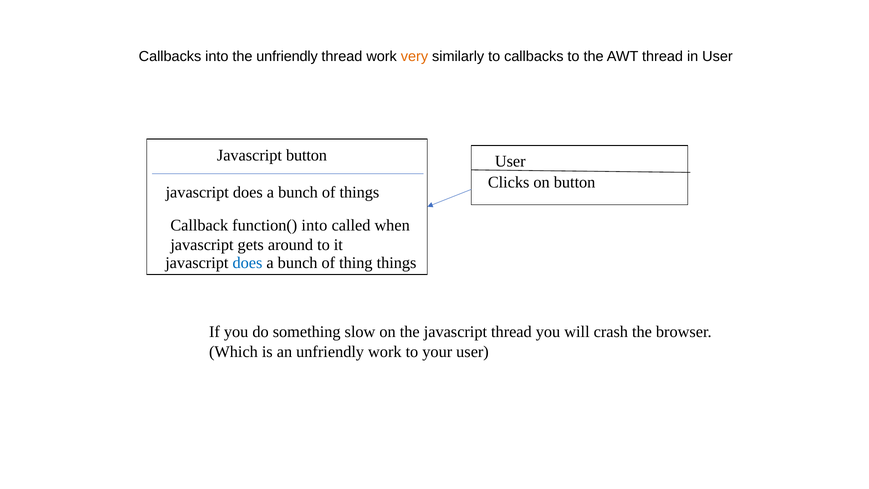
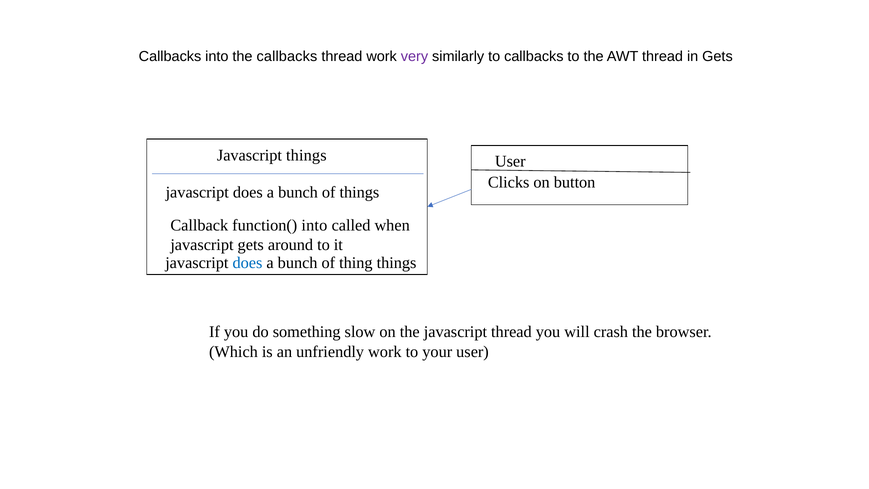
the unfriendly: unfriendly -> callbacks
very colour: orange -> purple
in User: User -> Gets
Javascript button: button -> things
